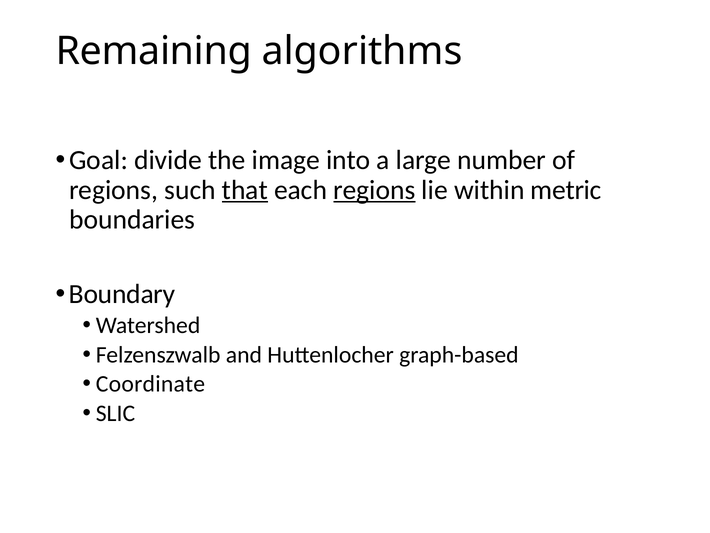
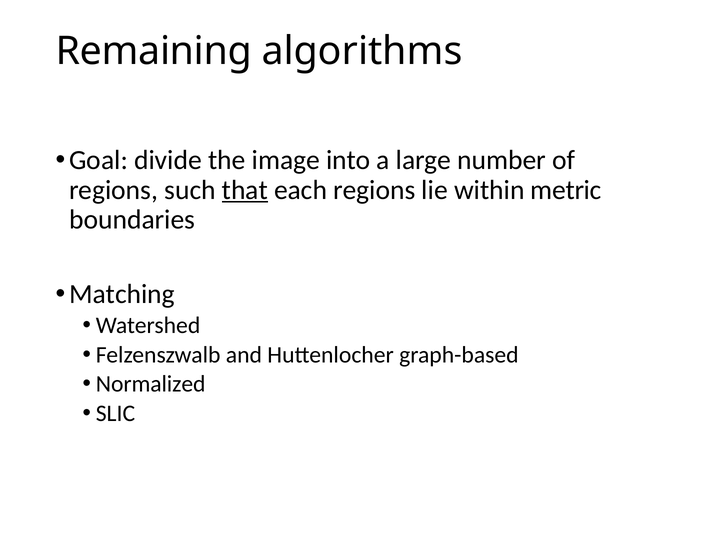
regions at (374, 190) underline: present -> none
Boundary: Boundary -> Matching
Coordinate: Coordinate -> Normalized
